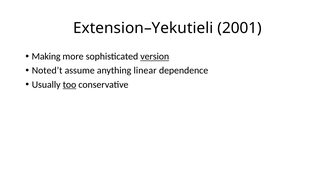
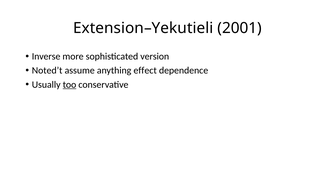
Making: Making -> Inverse
version underline: present -> none
linear: linear -> effect
